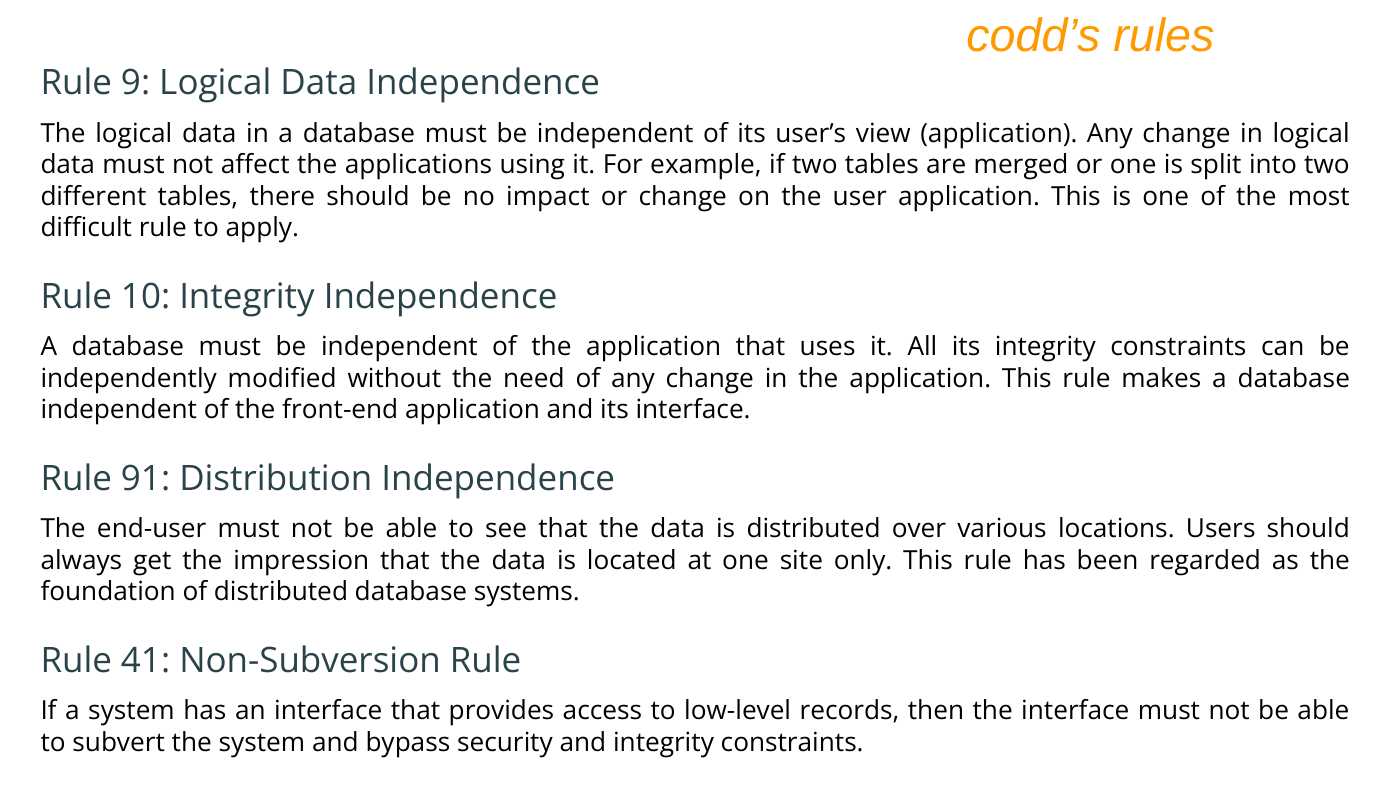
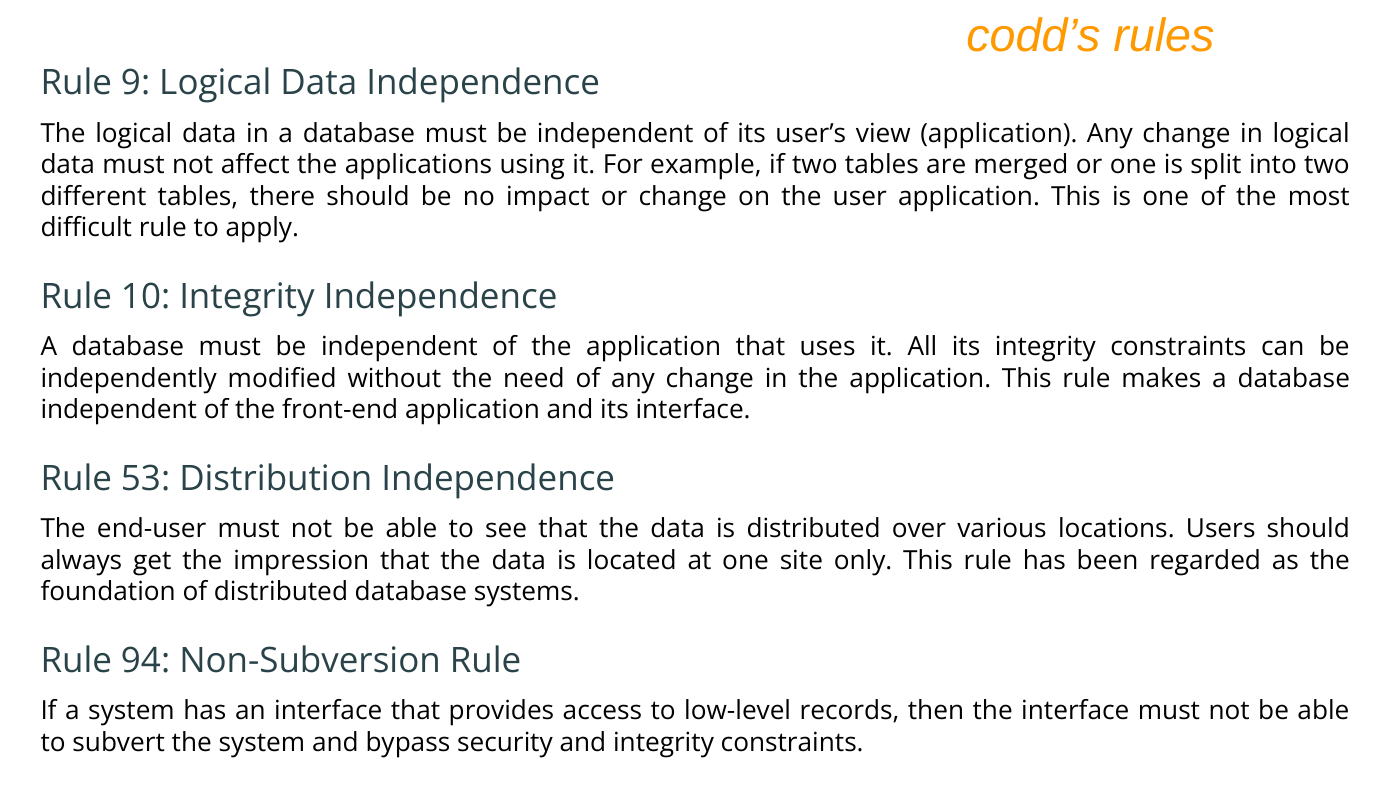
91: 91 -> 53
41: 41 -> 94
